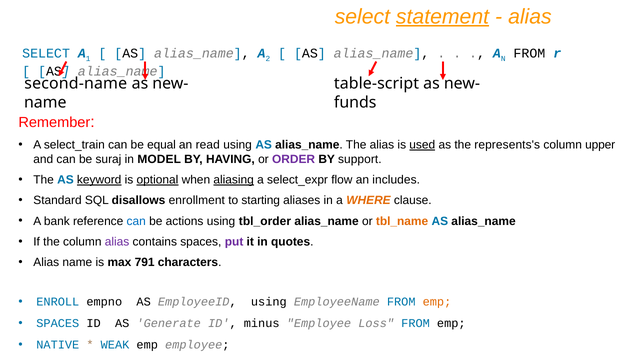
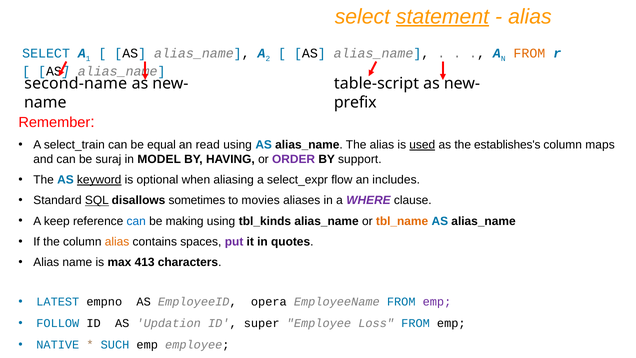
FROM at (529, 53) colour: black -> orange
funds: funds -> prefix
represents's: represents's -> establishes's
upper: upper -> maps
optional underline: present -> none
aliasing underline: present -> none
SQL underline: none -> present
enrollment: enrollment -> sometimes
starting: starting -> movies
WHERE colour: orange -> purple
bank: bank -> keep
actions: actions -> making
tbl_order: tbl_order -> tbl_kinds
alias at (117, 242) colour: purple -> orange
791: 791 -> 413
ENROLL: ENROLL -> LATEST
EmployeeID using: using -> opera
emp at (437, 302) colour: orange -> purple
SPACES at (58, 323): SPACES -> FOLLOW
Generate: Generate -> Updation
minus: minus -> super
WEAK: WEAK -> SUCH
